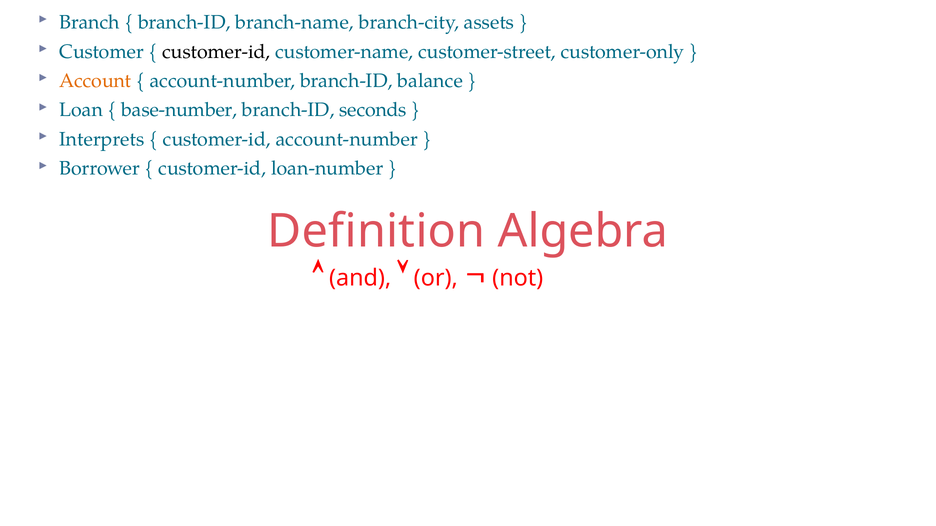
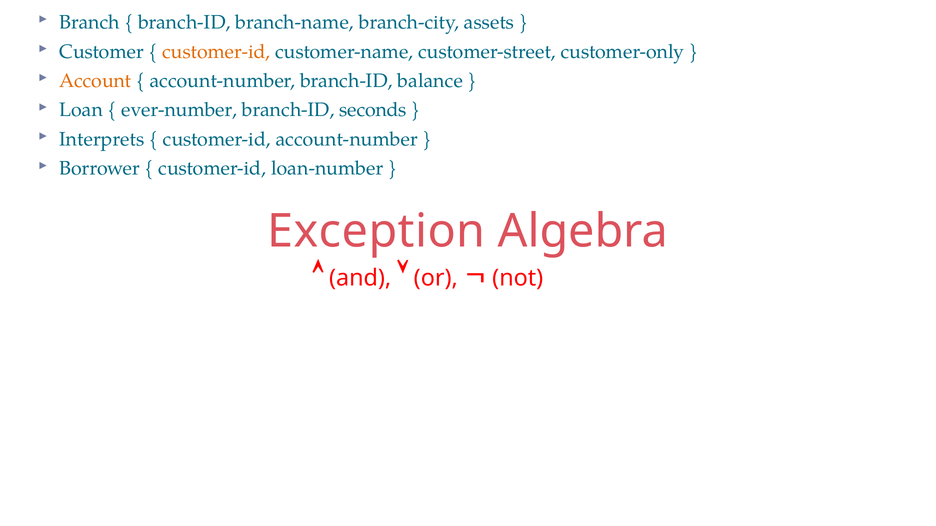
customer-id at (216, 52) colour: black -> orange
base-number: base-number -> ever-number
Definition: Definition -> Exception
